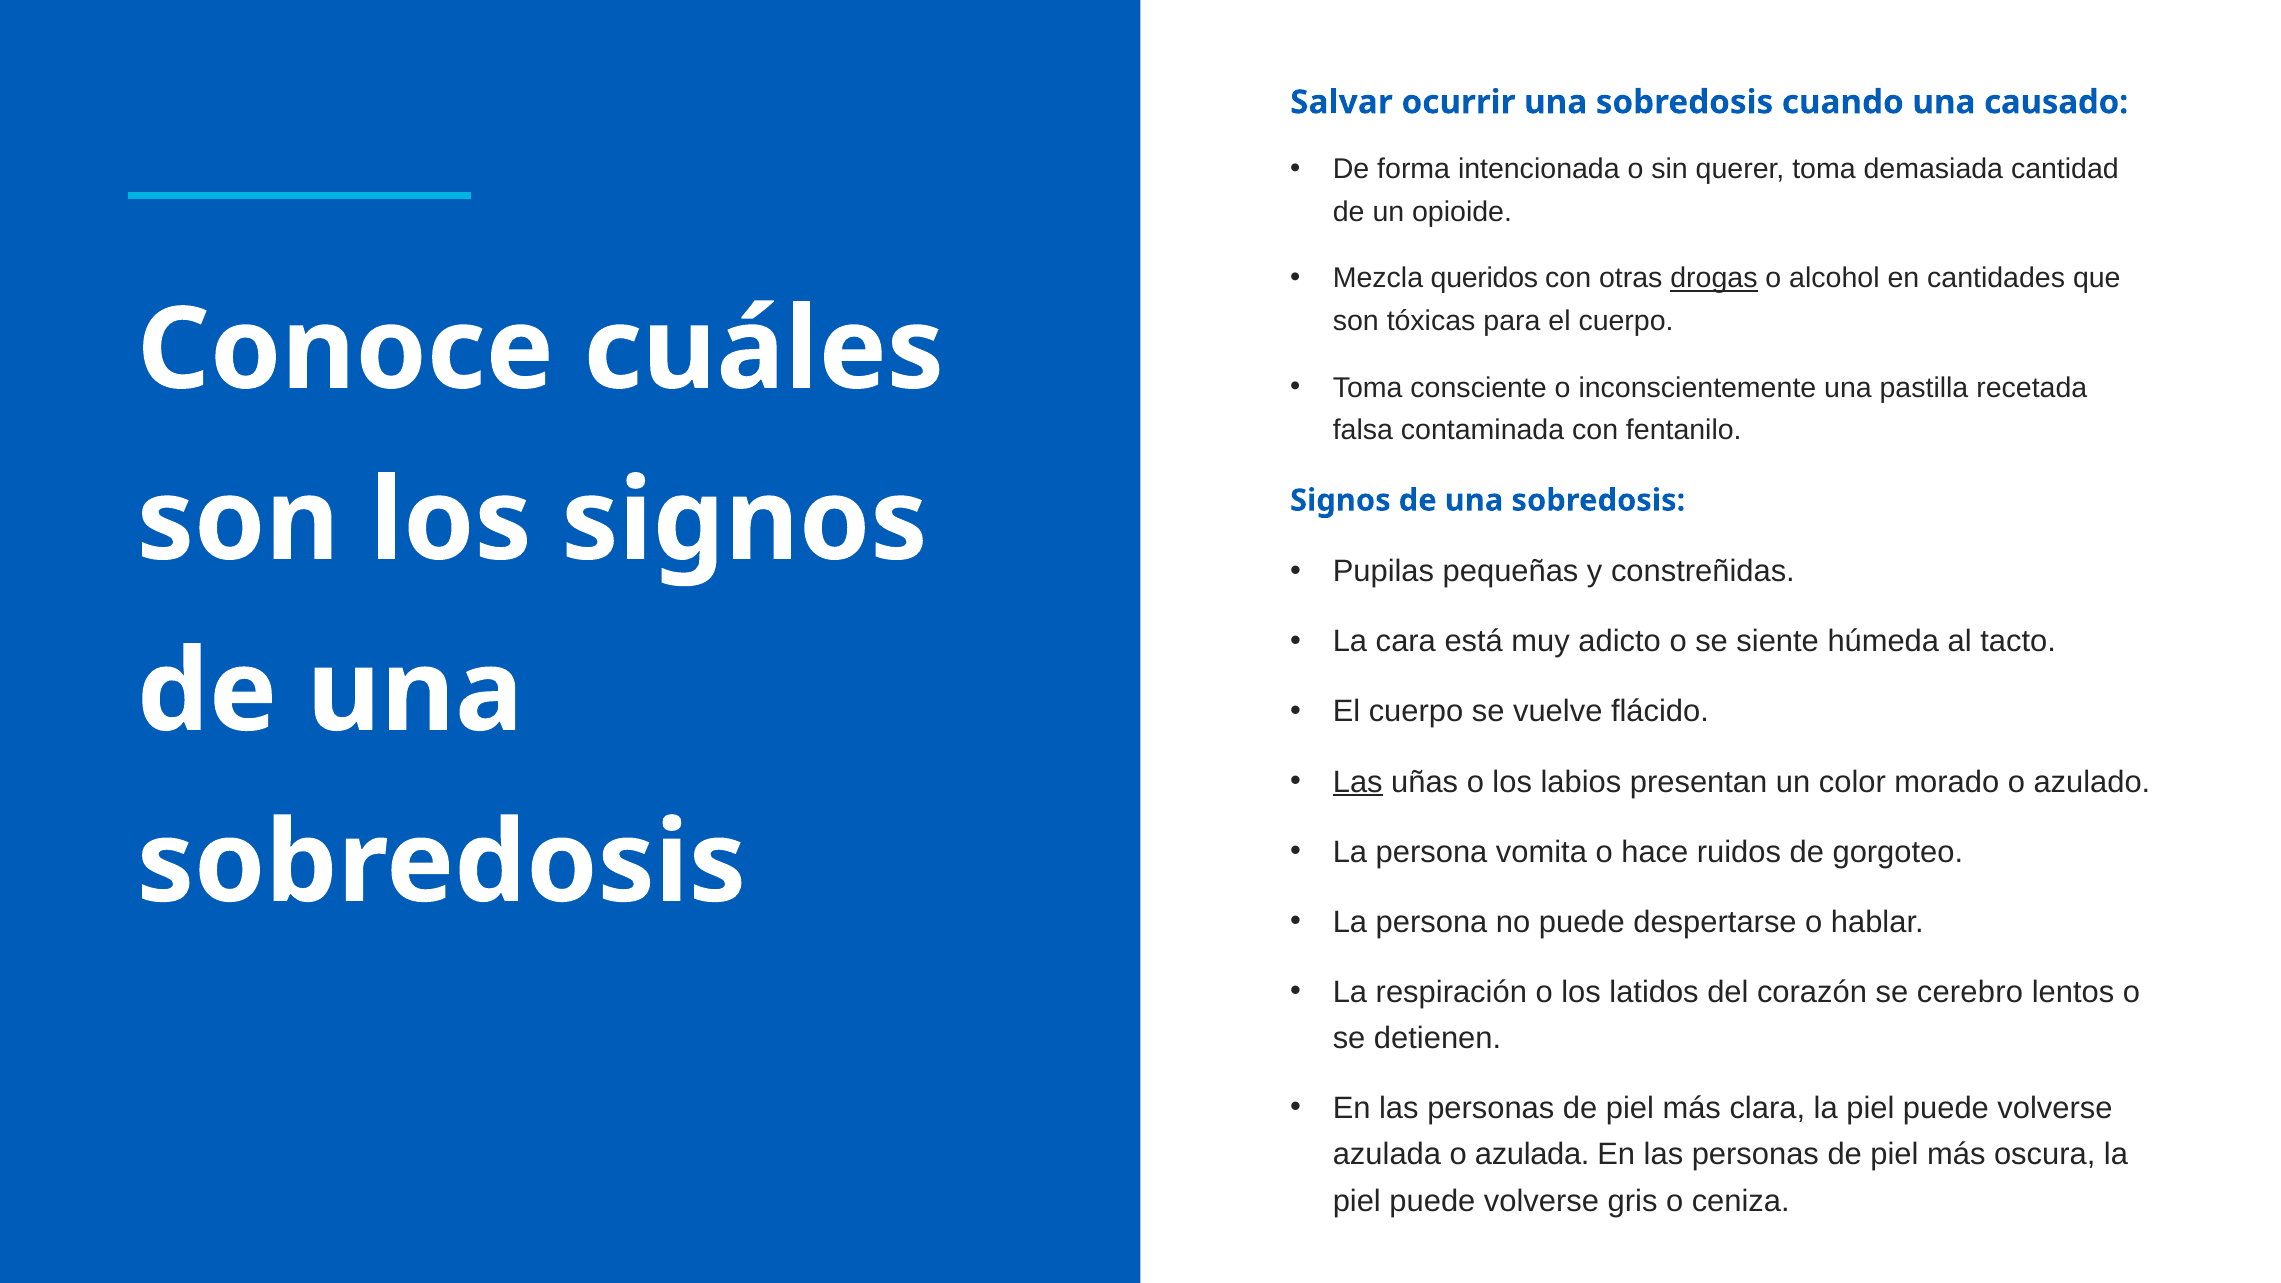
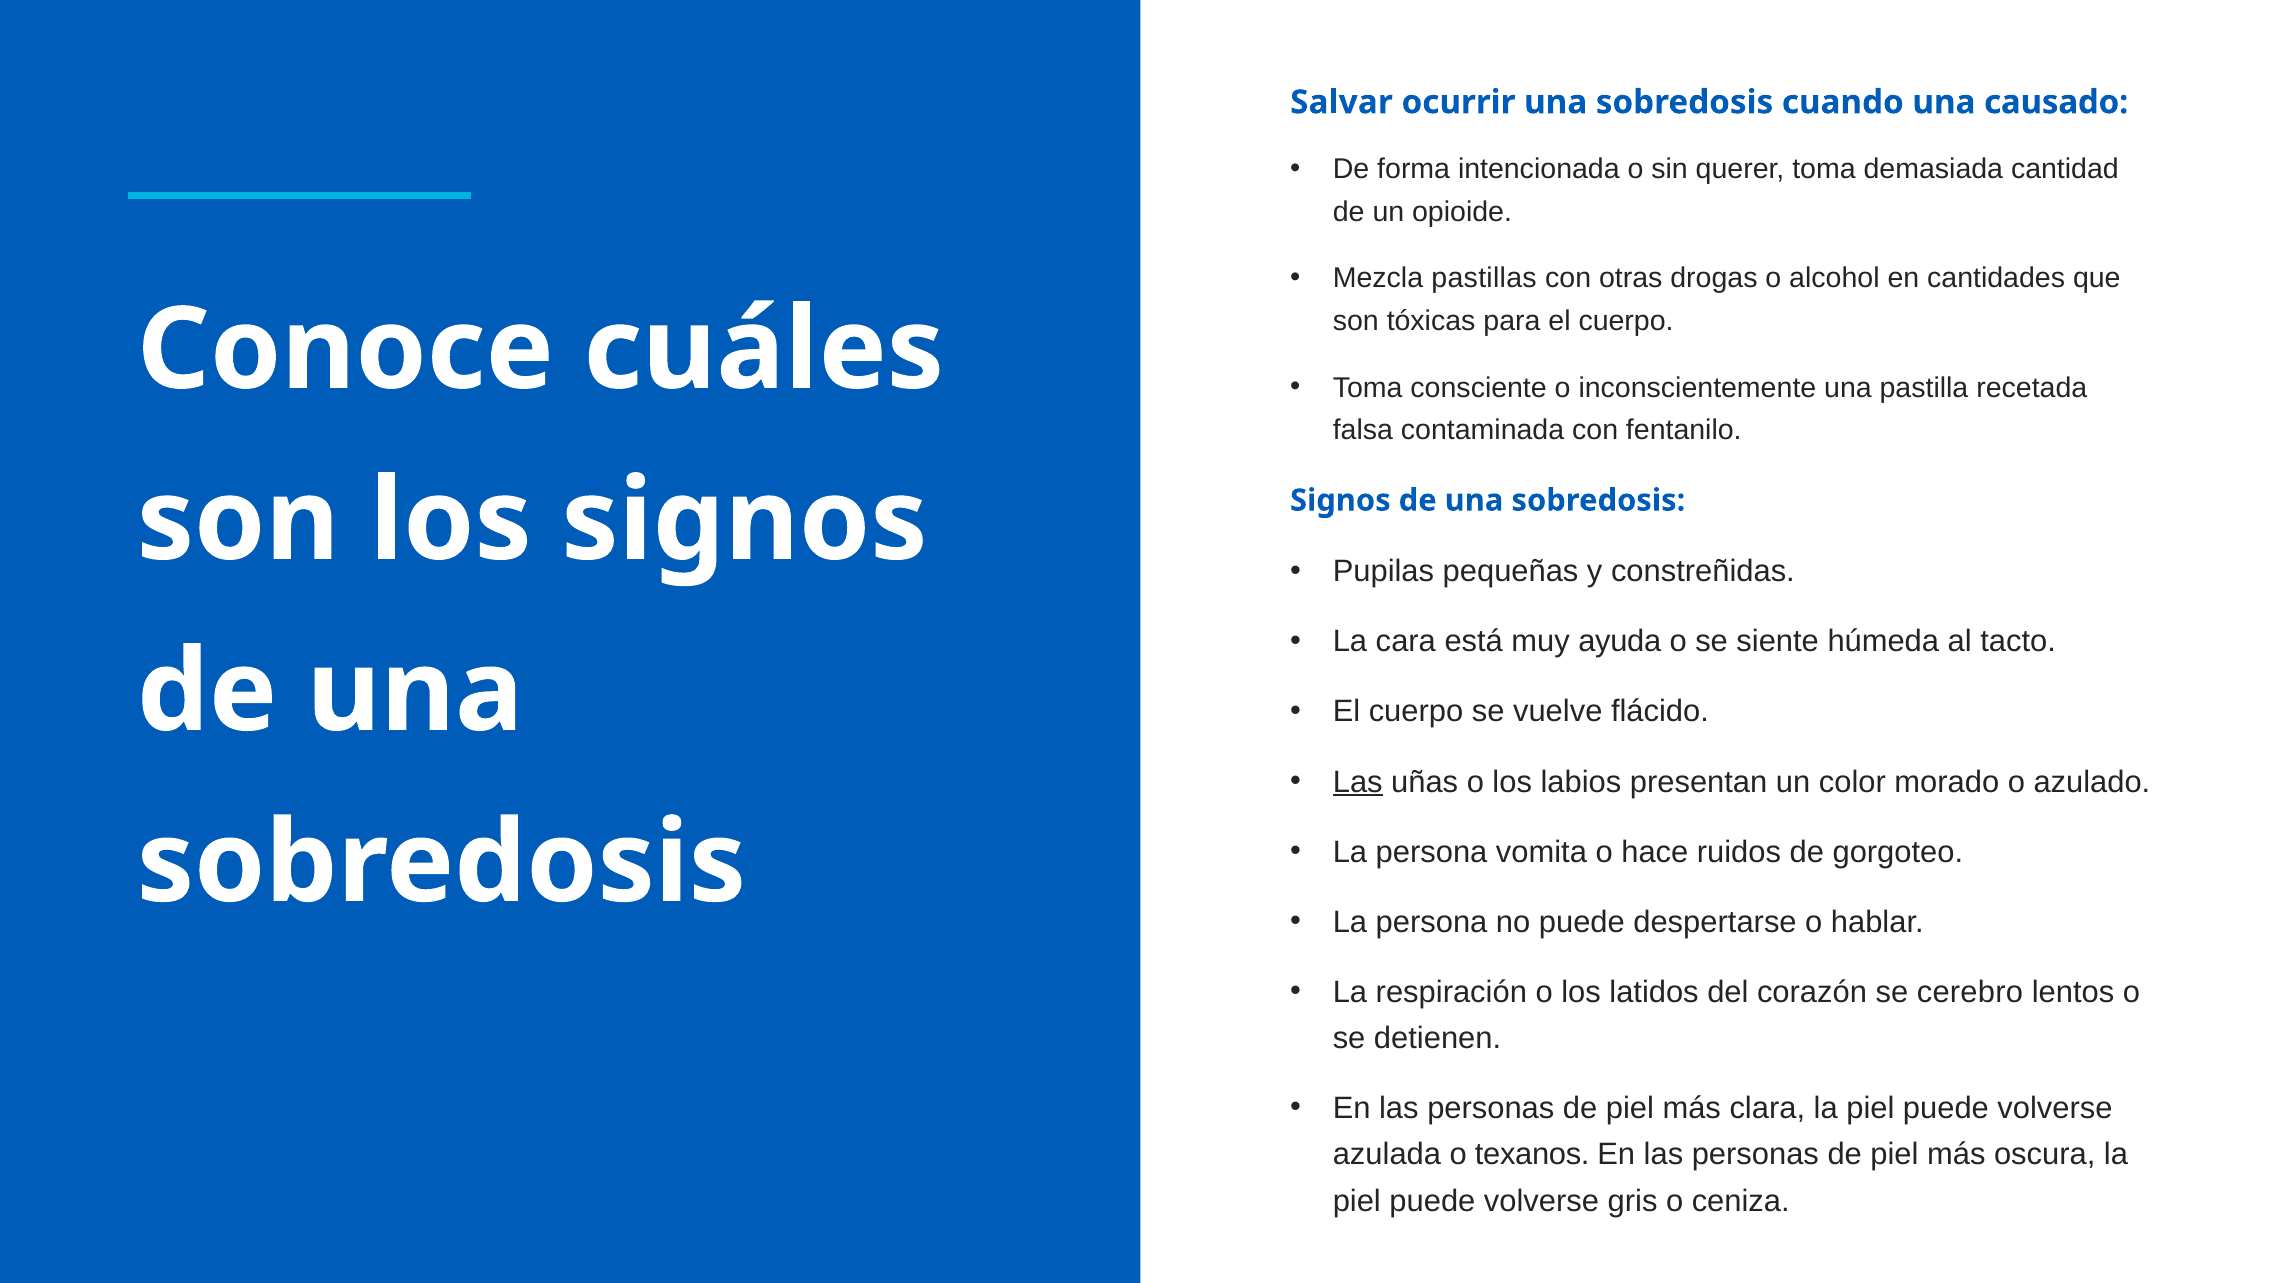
queridos: queridos -> pastillas
drogas underline: present -> none
adicto: adicto -> ayuda
o azulada: azulada -> texanos
